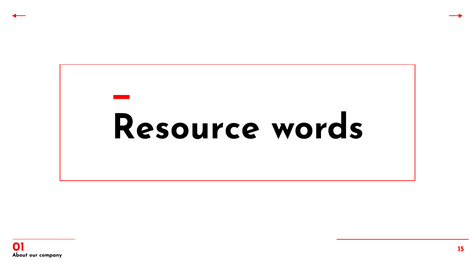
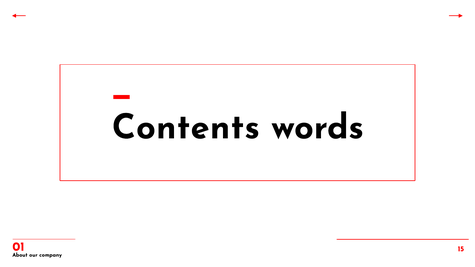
Resource: Resource -> Contents
